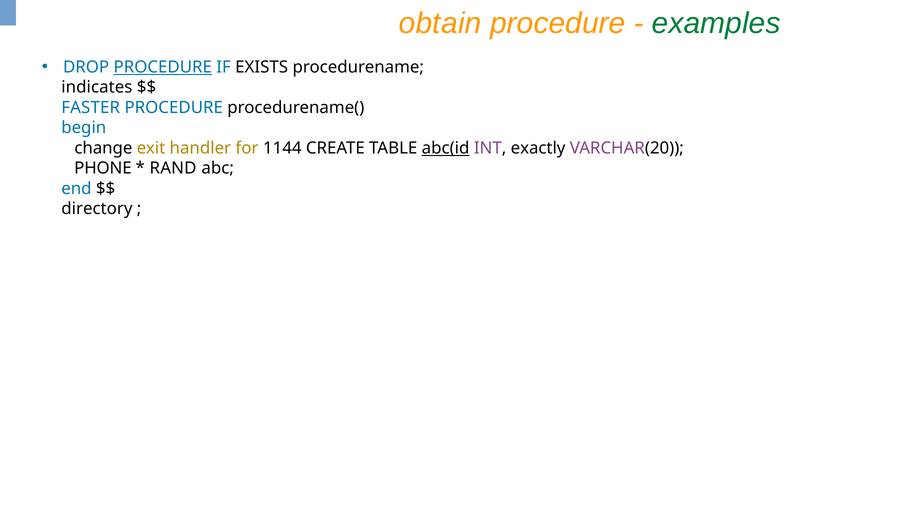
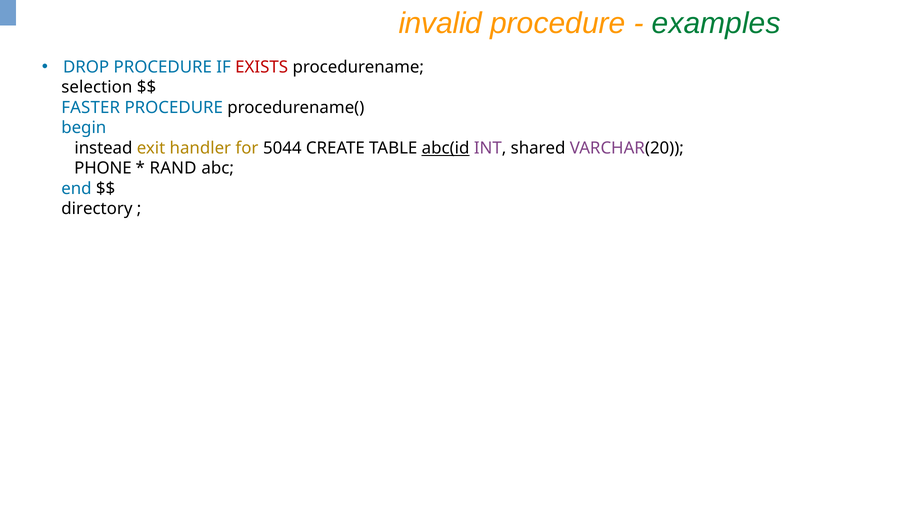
obtain: obtain -> invalid
PROCEDURE at (163, 67) underline: present -> none
EXISTS colour: black -> red
indicates: indicates -> selection
change: change -> instead
1144: 1144 -> 5044
exactly: exactly -> shared
